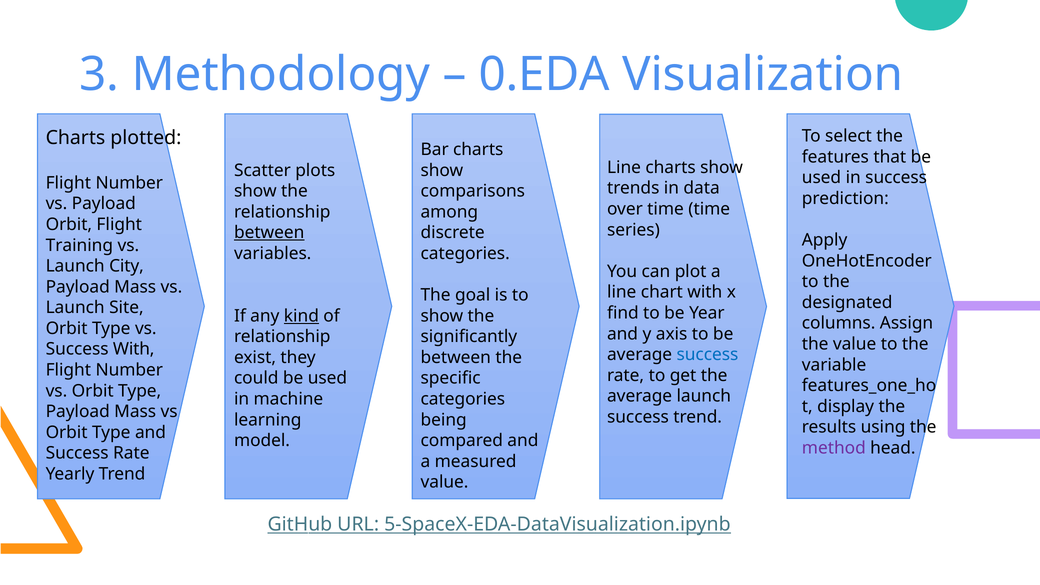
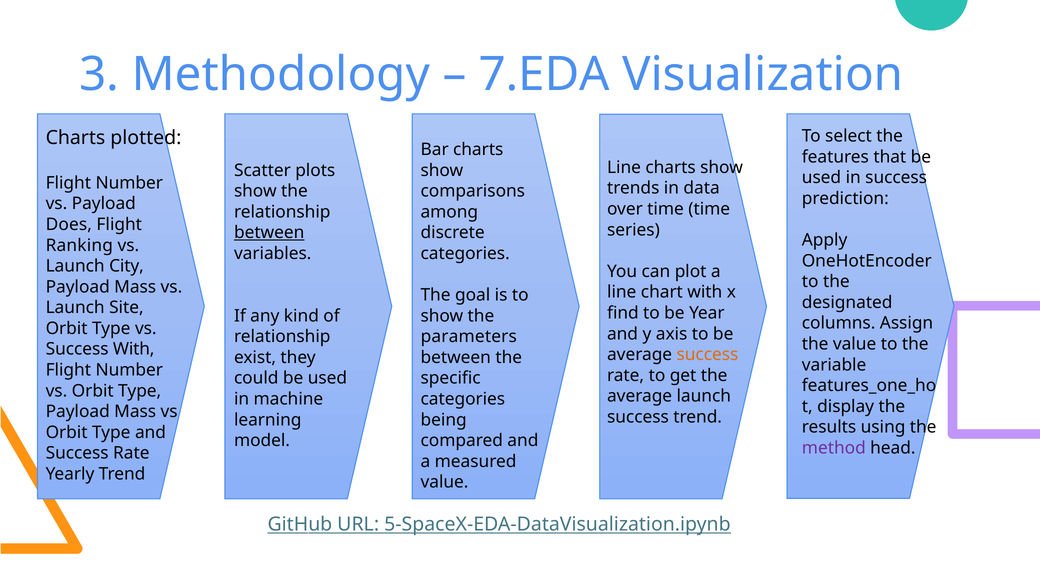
0.EDA: 0.EDA -> 7.EDA
Orbit at (69, 225): Orbit -> Does
Training: Training -> Ranking
kind underline: present -> none
significantly: significantly -> parameters
success at (707, 355) colour: blue -> orange
